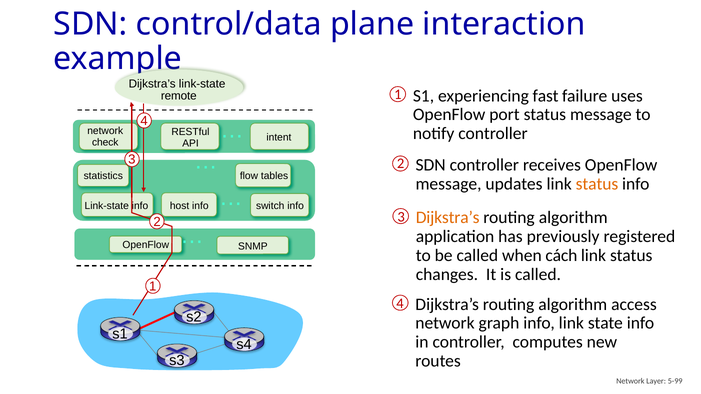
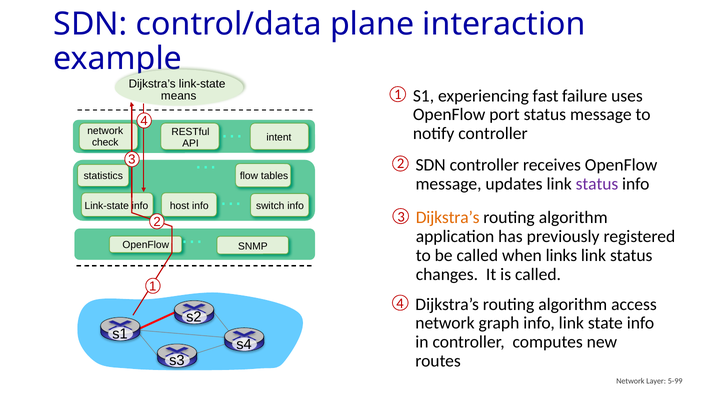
remote: remote -> means
status at (597, 184) colour: orange -> purple
cách: cách -> links
